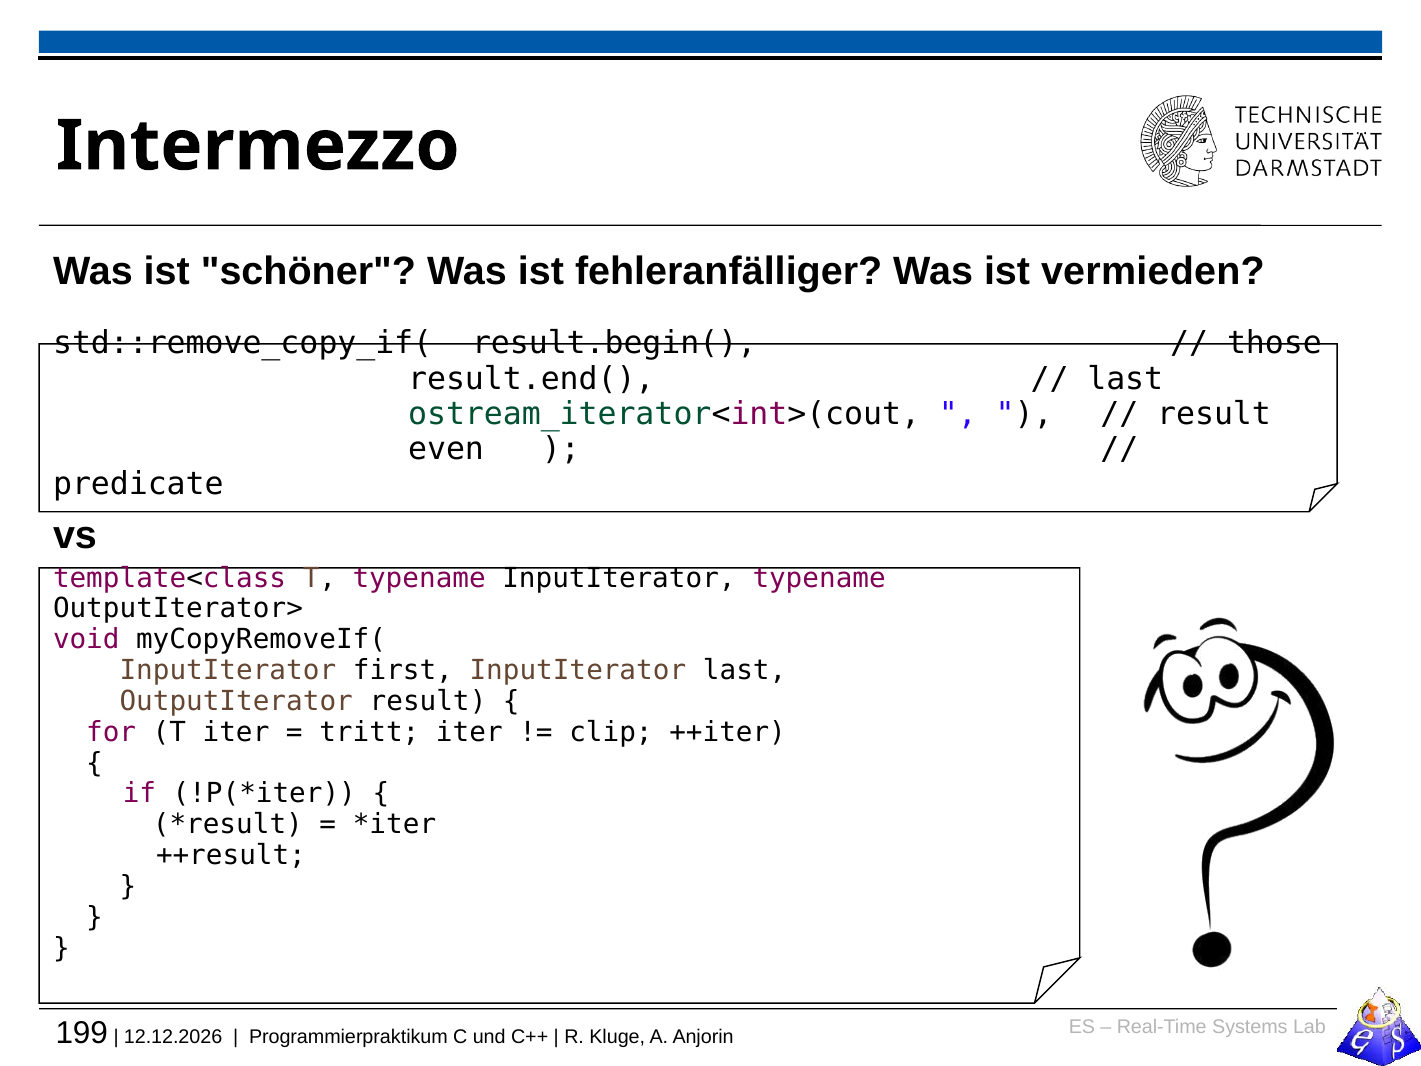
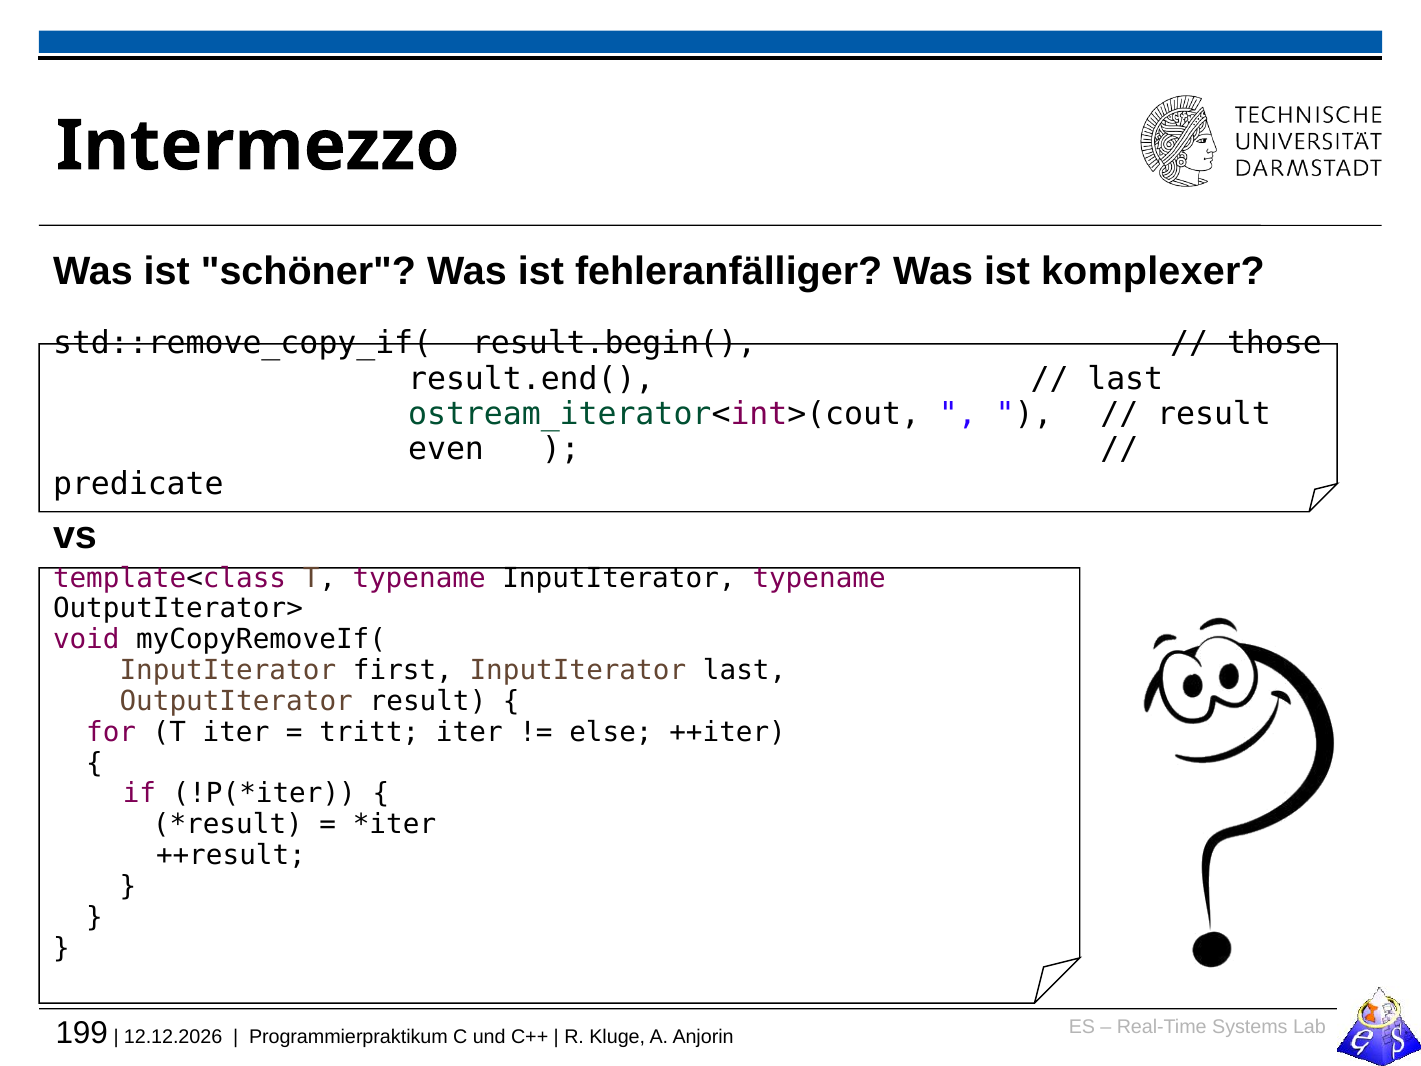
vermieden: vermieden -> komplexer
clip: clip -> else
